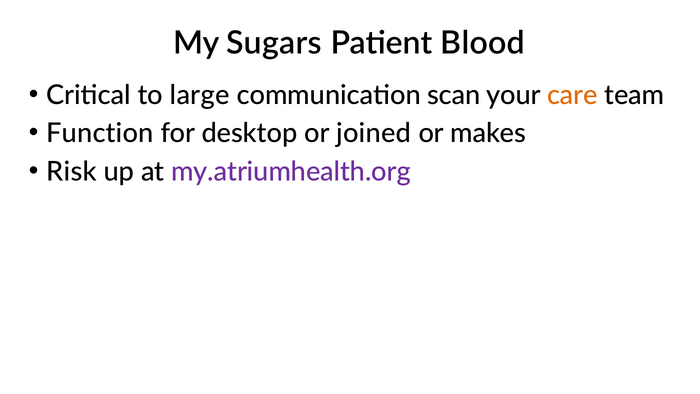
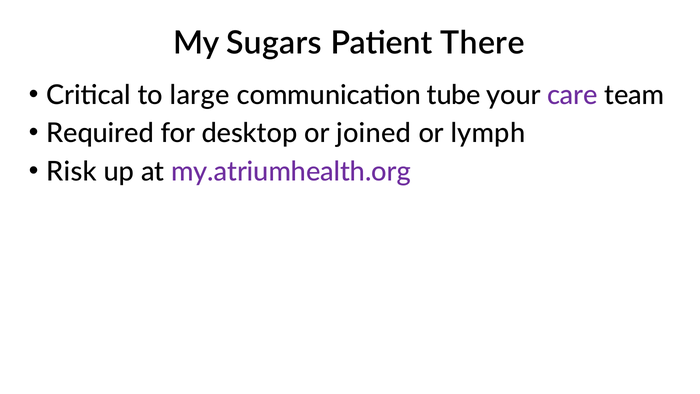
Blood: Blood -> There
scan: scan -> tube
care colour: orange -> purple
Function: Function -> Required
makes: makes -> lymph
